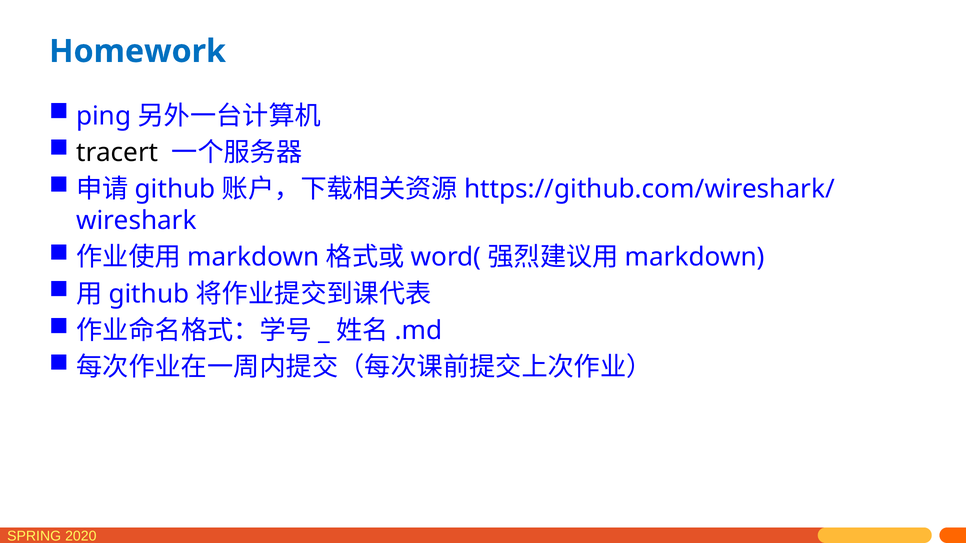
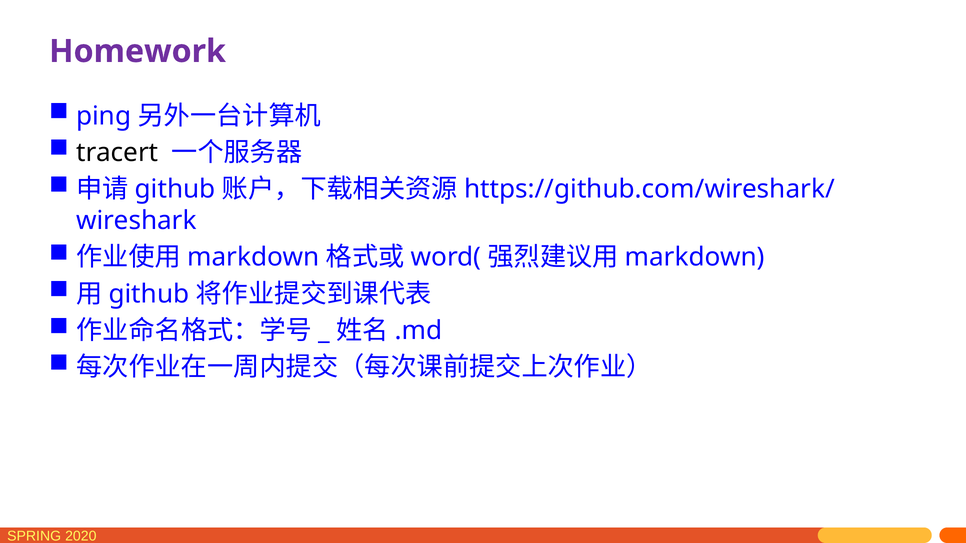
Homework colour: blue -> purple
